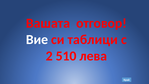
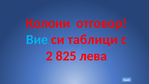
Вашата: Вашата -> Колони
Вие colour: white -> light blue
510: 510 -> 825
